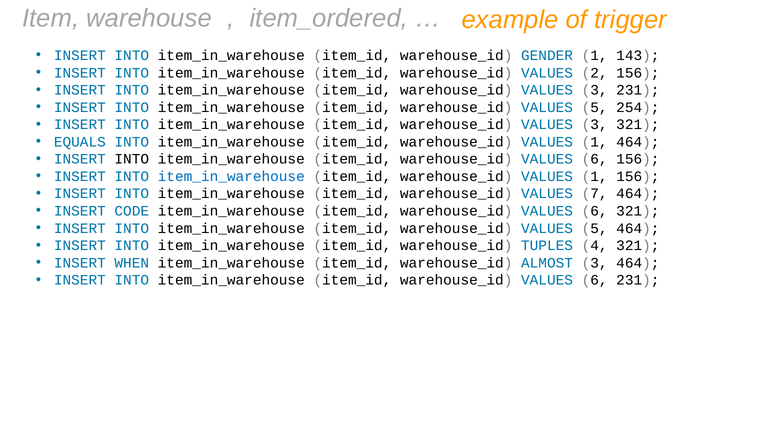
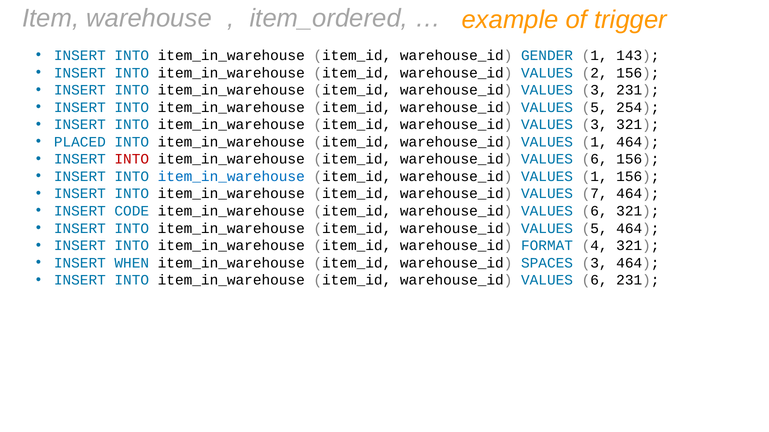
EQUALS: EQUALS -> PLACED
INTO at (132, 159) colour: black -> red
TUPLES: TUPLES -> FORMAT
ALMOST: ALMOST -> SPACES
